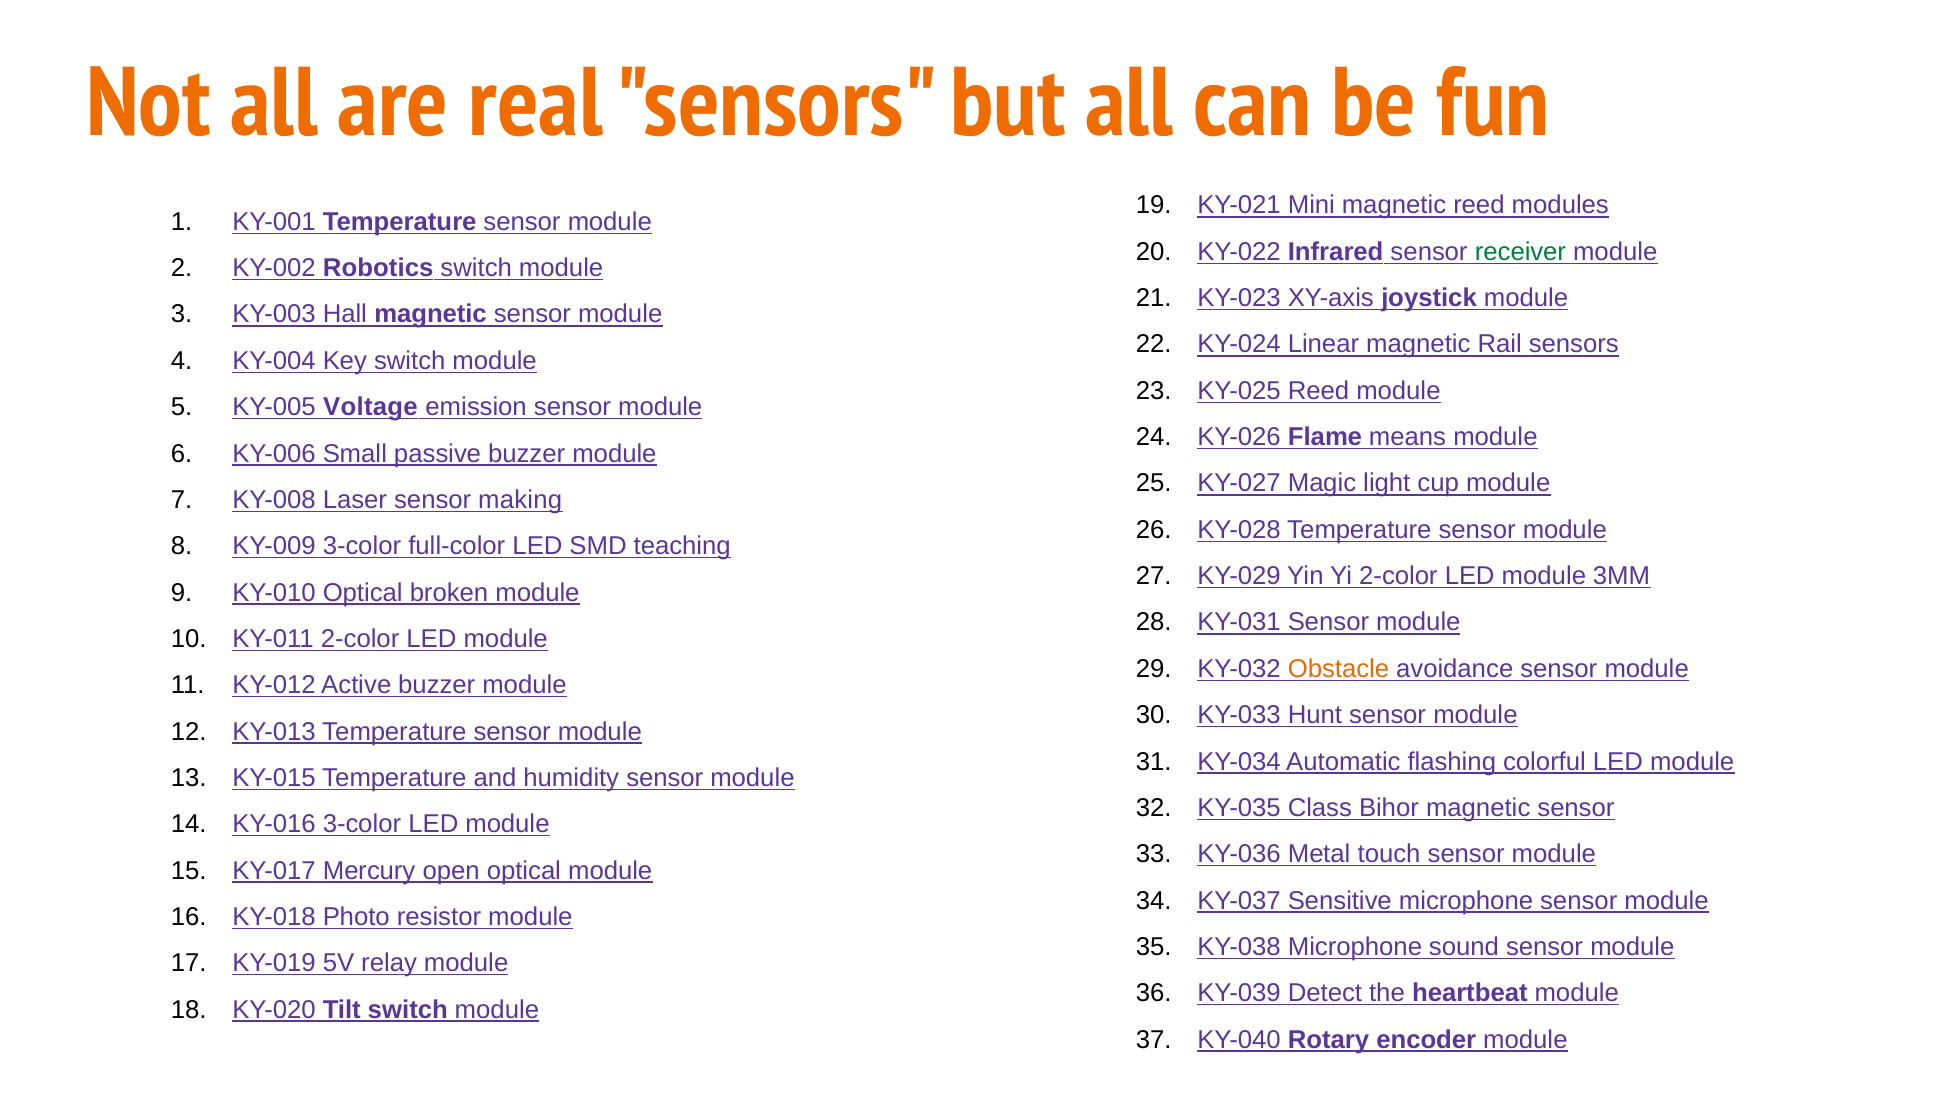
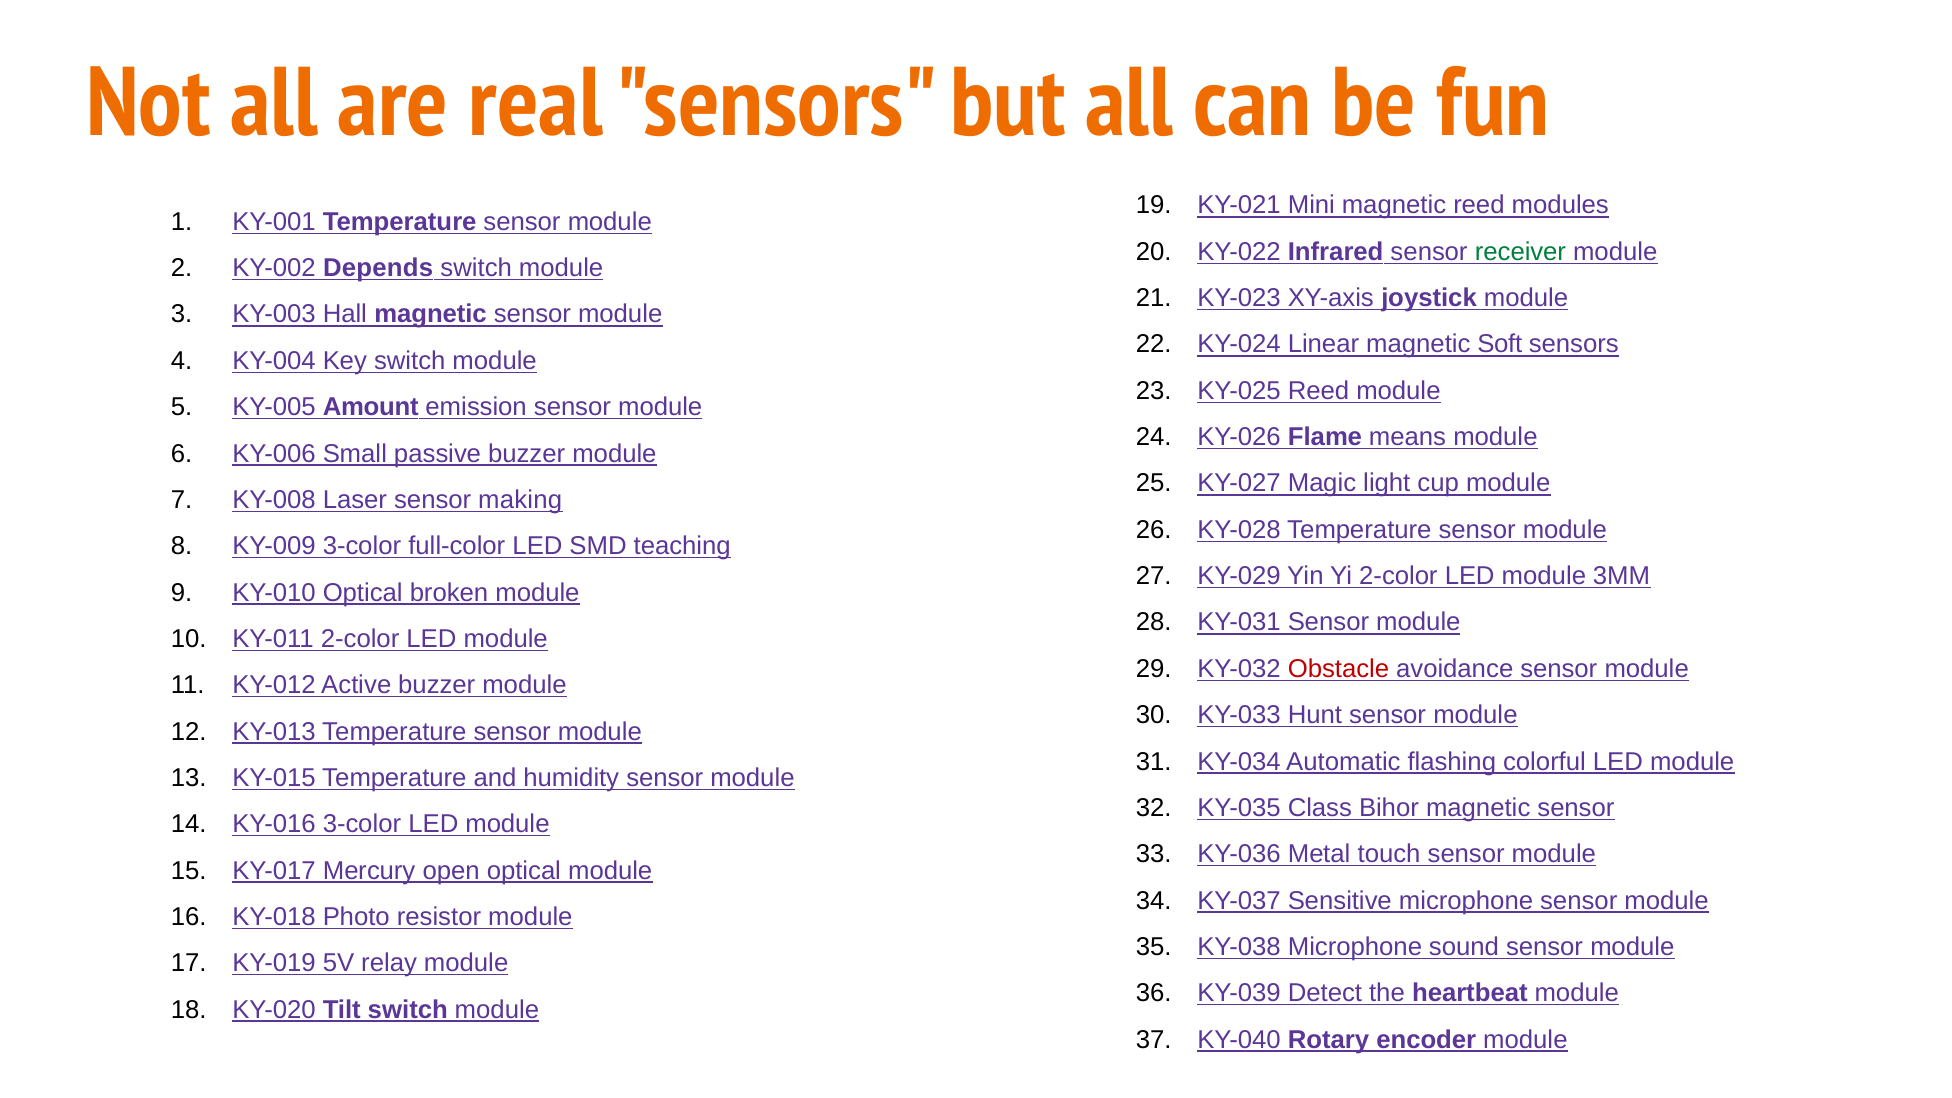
Robotics: Robotics -> Depends
Rail: Rail -> Soft
Voltage: Voltage -> Amount
Obstacle colour: orange -> red
